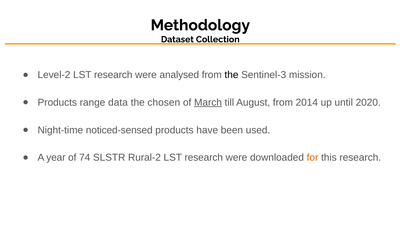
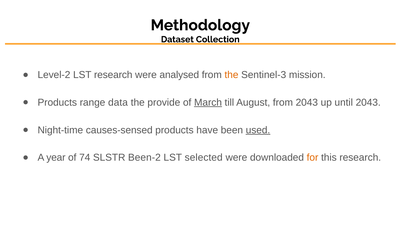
the at (231, 75) colour: black -> orange
chosen: chosen -> provide
from 2014: 2014 -> 2043
until 2020: 2020 -> 2043
noticed-sensed: noticed-sensed -> causes-sensed
used underline: none -> present
Rural-2: Rural-2 -> Been-2
research at (204, 158): research -> selected
